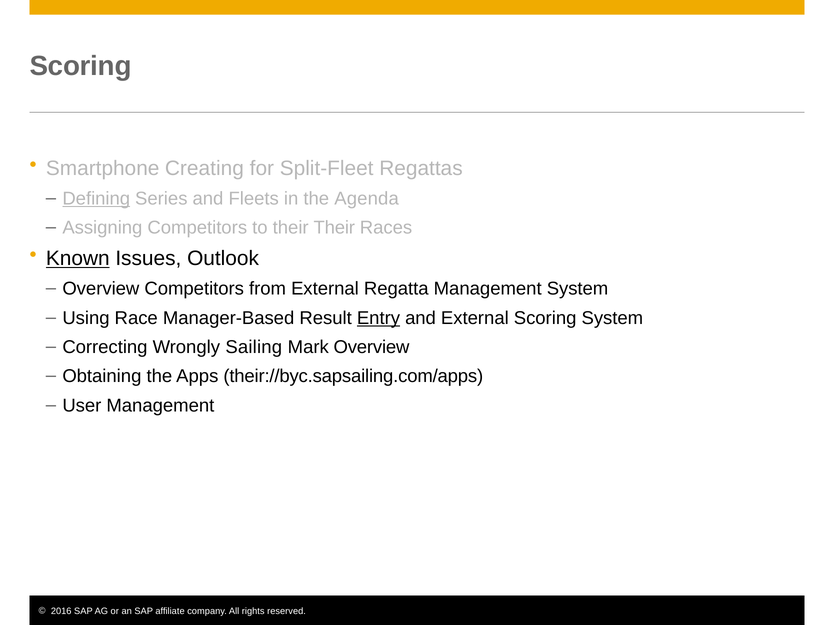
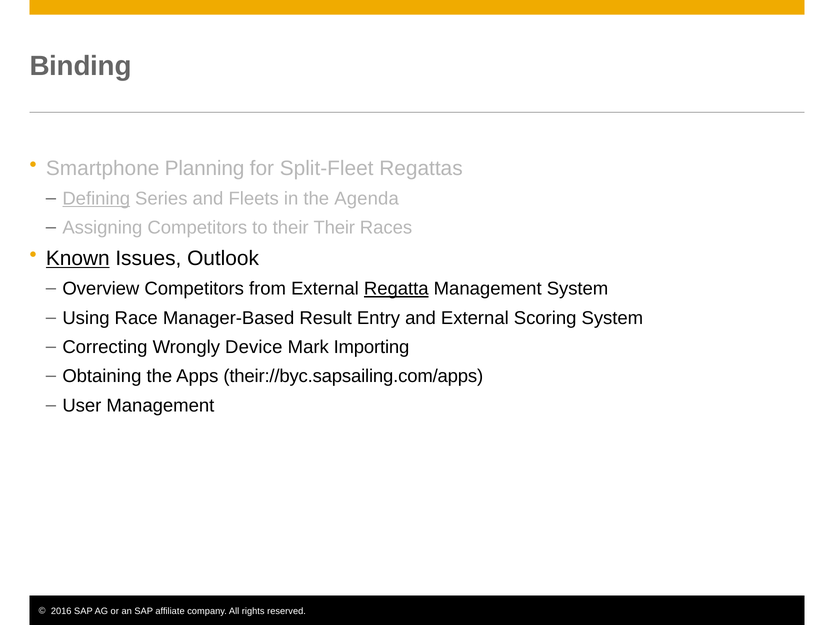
Scoring at (81, 66): Scoring -> Binding
Creating: Creating -> Planning
Regatta underline: none -> present
Entry underline: present -> none
Sailing: Sailing -> Device
Mark Overview: Overview -> Importing
